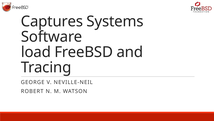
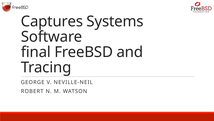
load: load -> final
